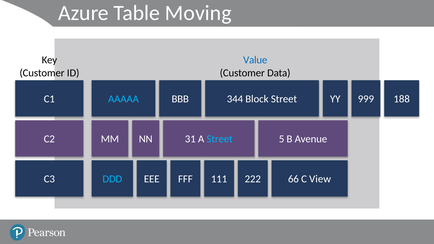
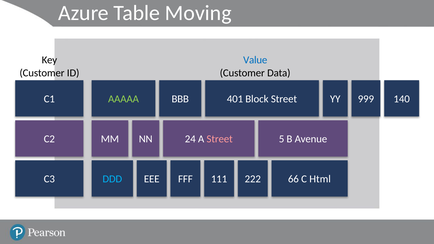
AAAAA colour: light blue -> light green
344: 344 -> 401
188: 188 -> 140
31: 31 -> 24
Street at (220, 139) colour: light blue -> pink
View: View -> Html
